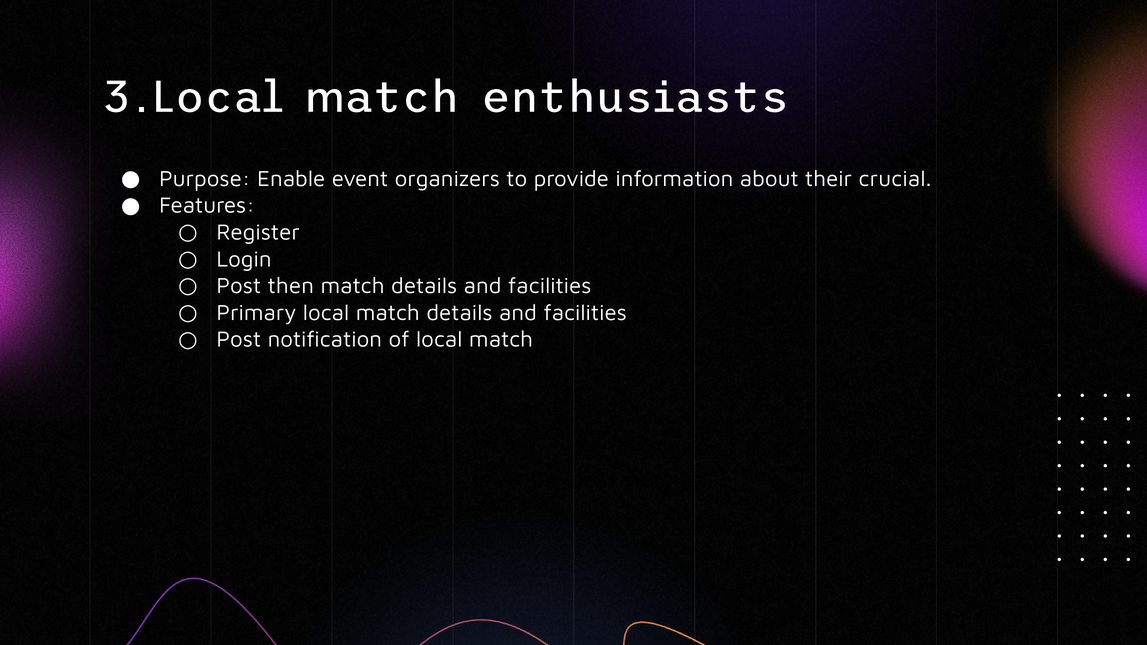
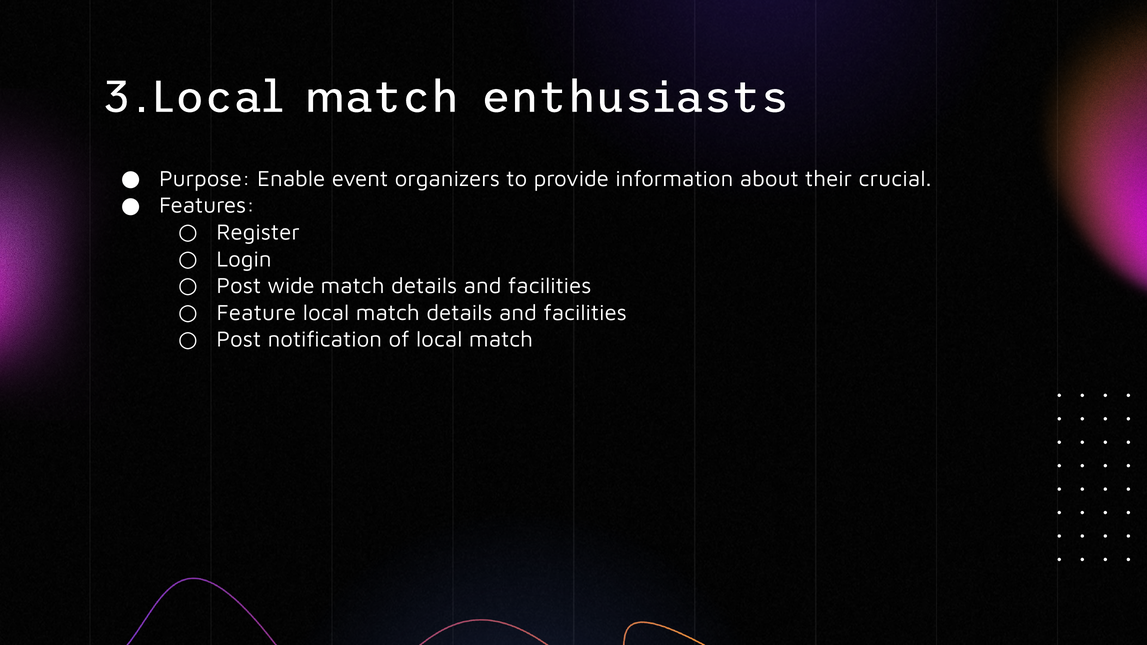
then: then -> wide
Primary: Primary -> Feature
